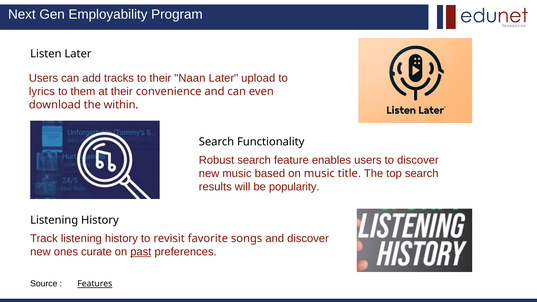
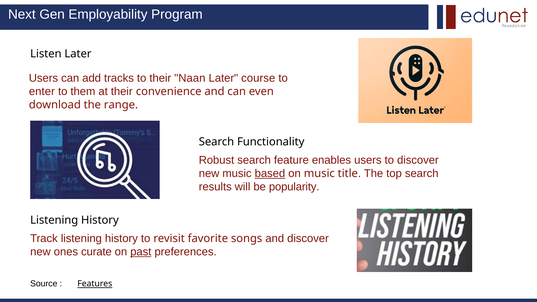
upload: upload -> course
lyrics: lyrics -> enter
within: within -> range
based underline: none -> present
